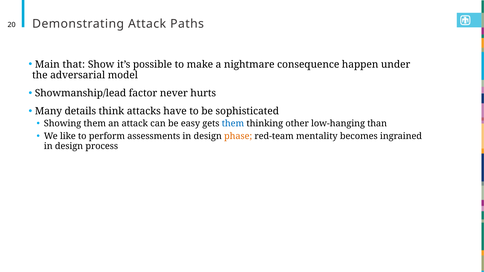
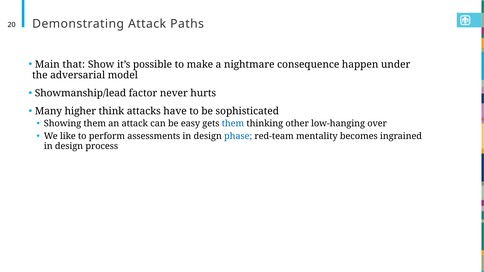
details: details -> higher
than: than -> over
phase colour: orange -> blue
